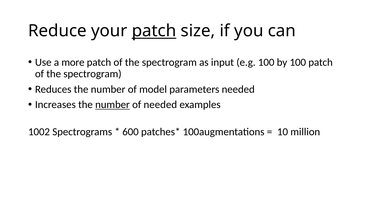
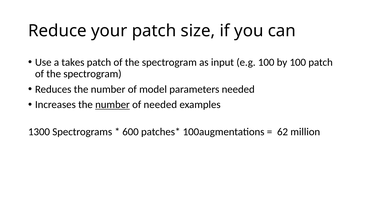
patch at (154, 31) underline: present -> none
more: more -> takes
1002: 1002 -> 1300
10: 10 -> 62
